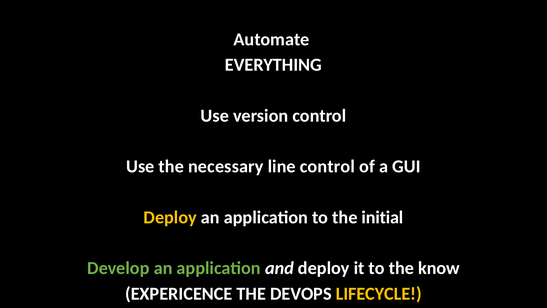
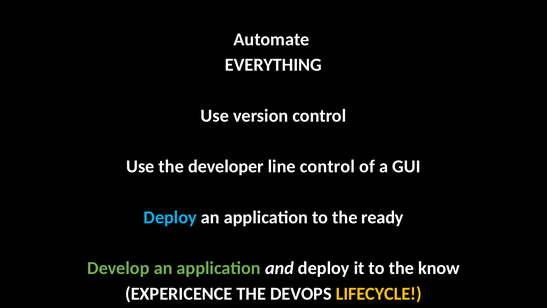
necessary: necessary -> developer
Deploy at (170, 217) colour: yellow -> light blue
initial: initial -> ready
